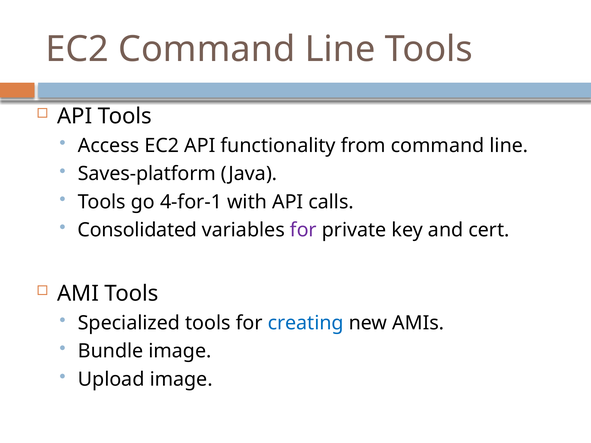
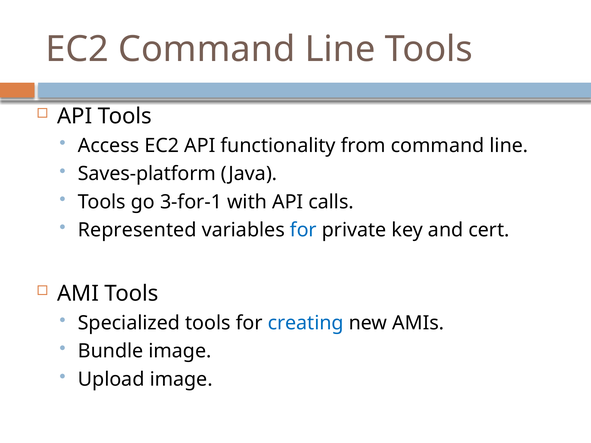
4-for-1: 4-for-1 -> 3-for-1
Consolidated: Consolidated -> Represented
for at (303, 230) colour: purple -> blue
